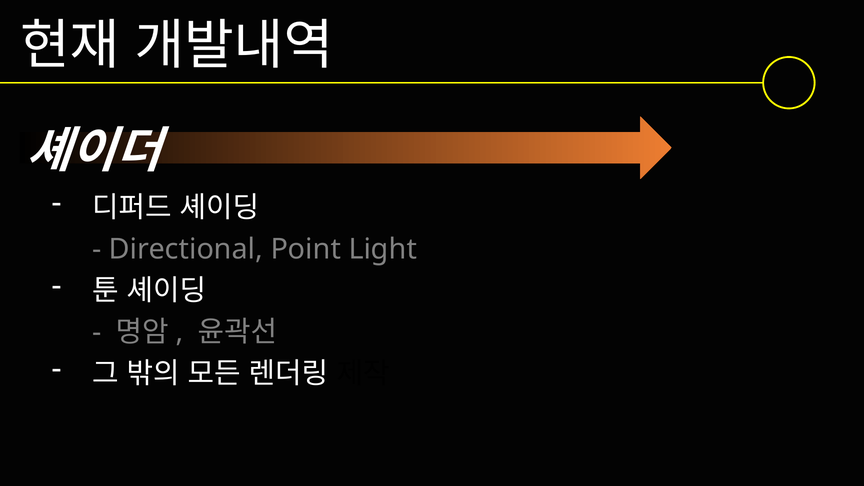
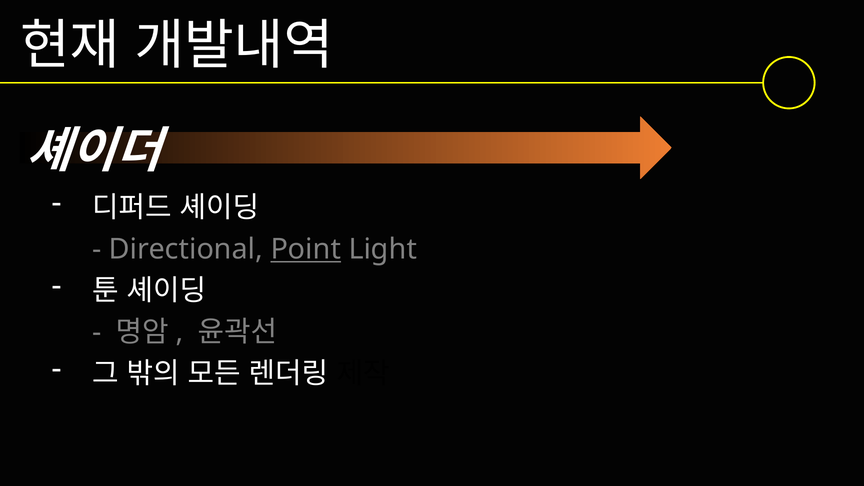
Point underline: none -> present
